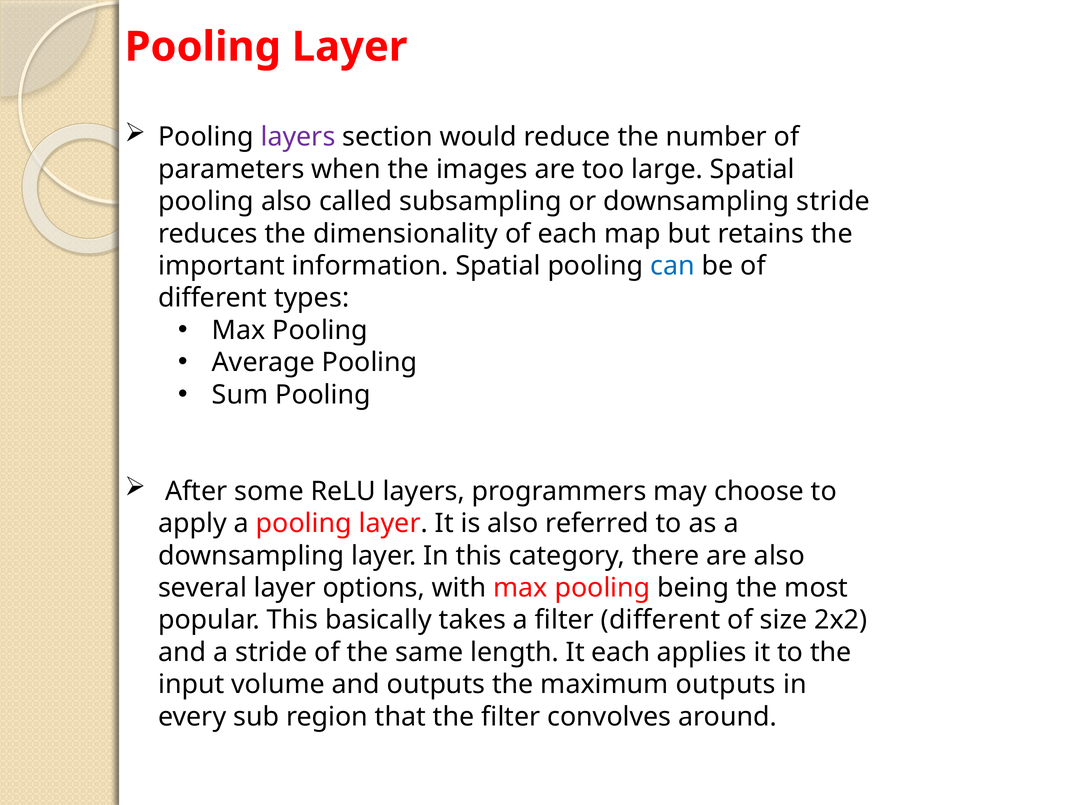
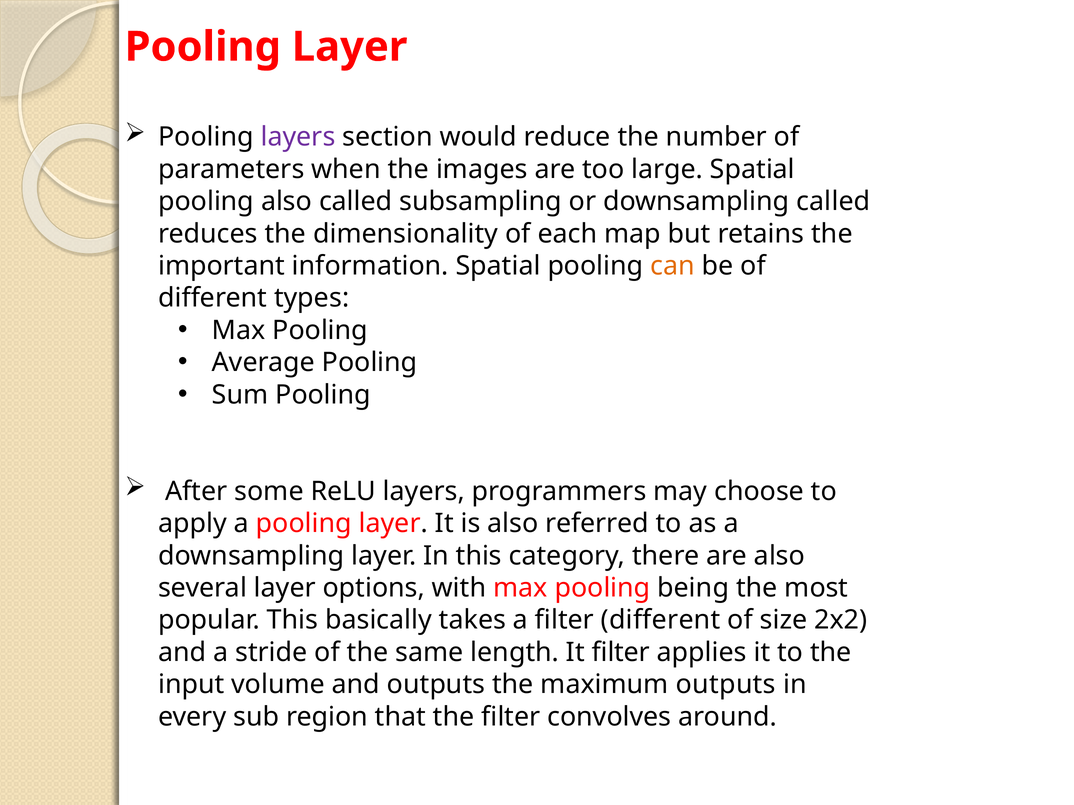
downsampling stride: stride -> called
can colour: blue -> orange
It each: each -> filter
